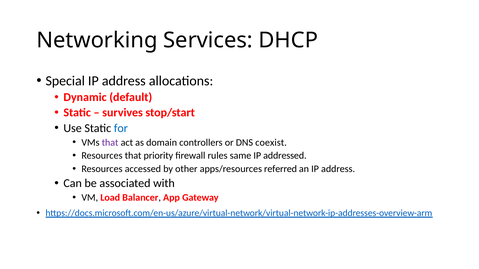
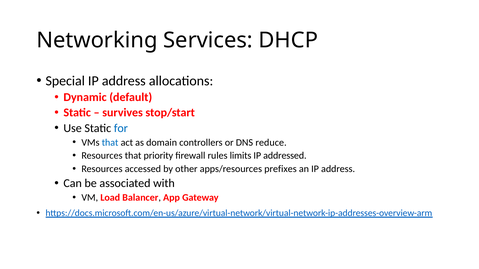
that at (110, 143) colour: purple -> blue
coexist: coexist -> reduce
same: same -> limits
referred: referred -> prefixes
